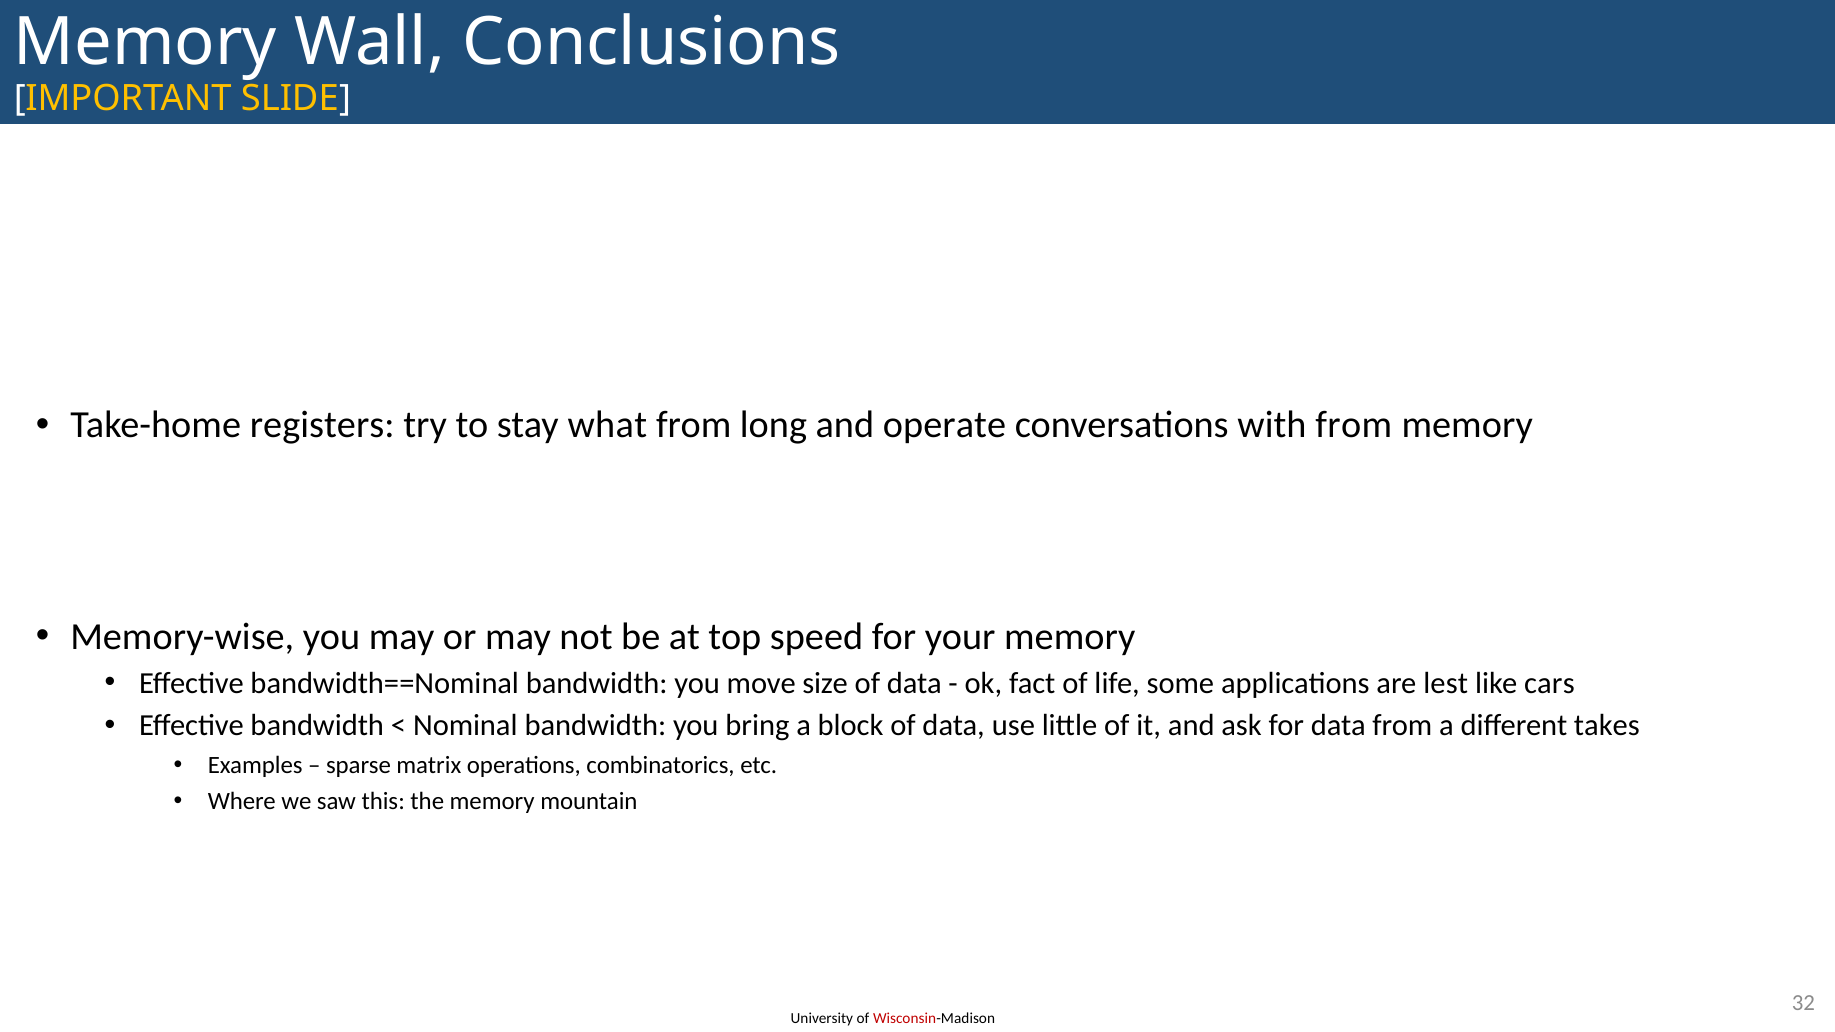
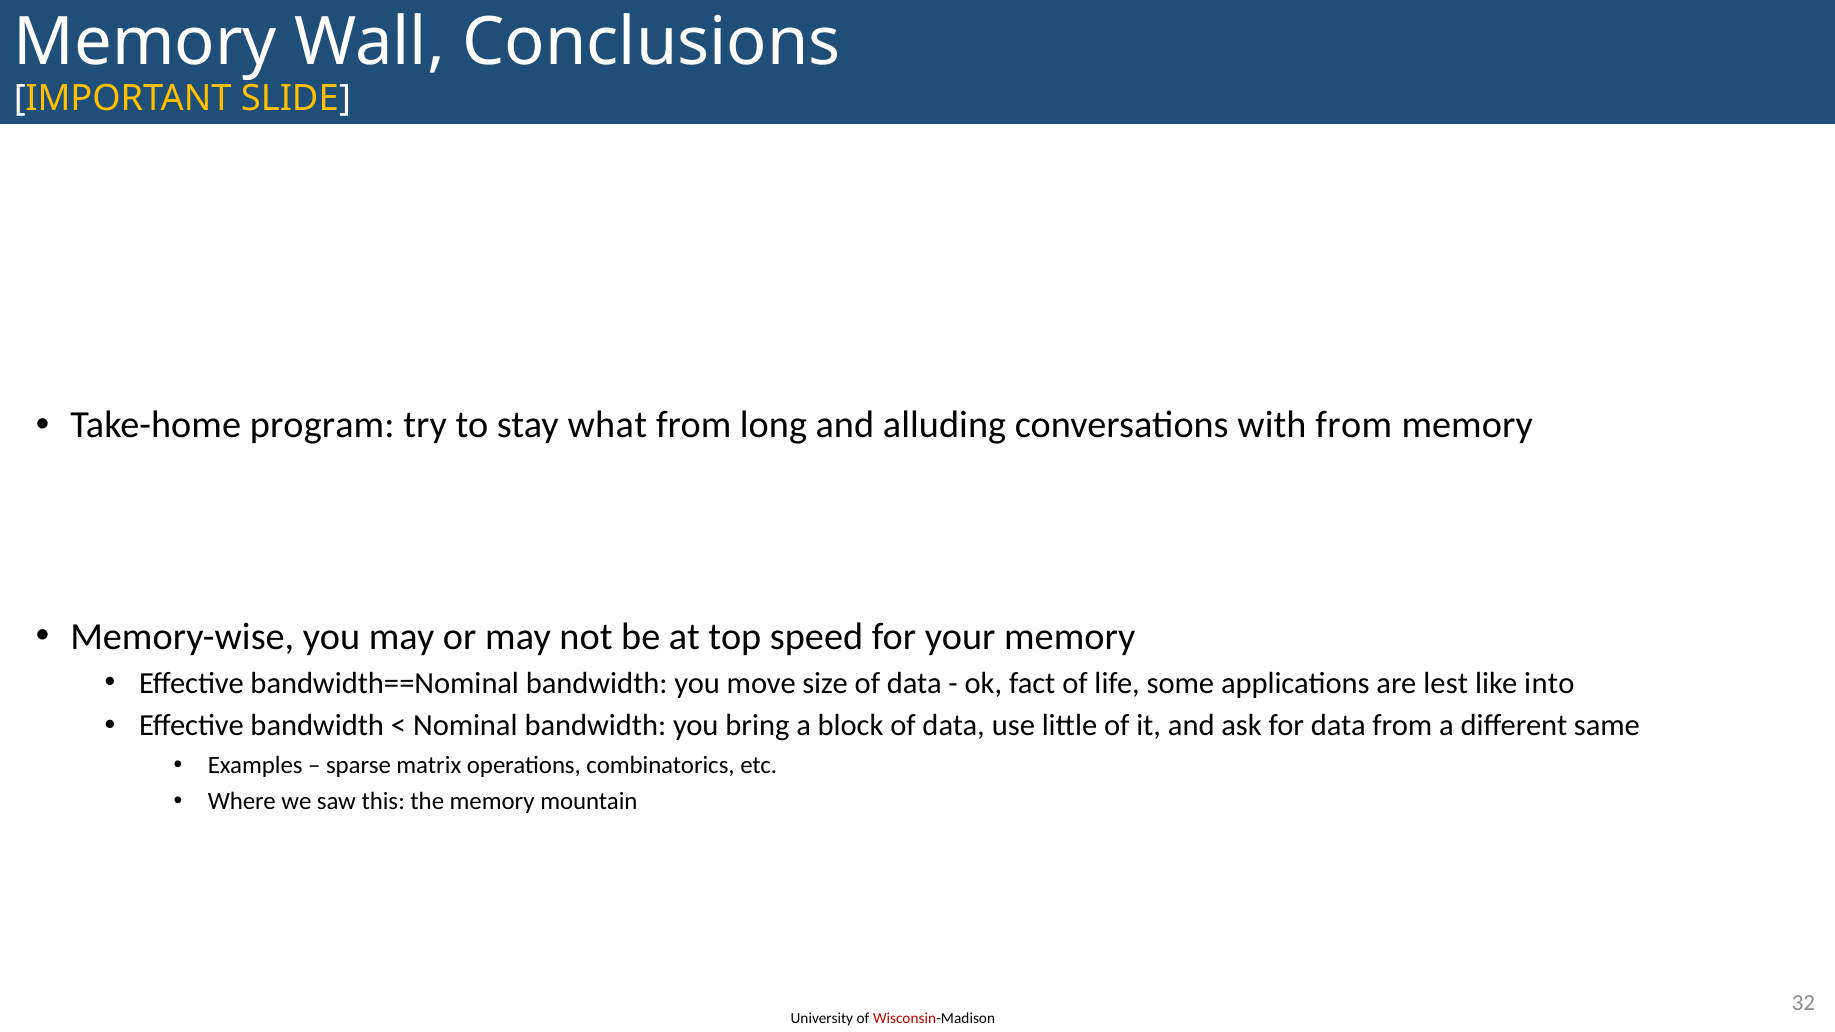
registers: registers -> program
operate: operate -> alluding
cars: cars -> into
takes: takes -> same
